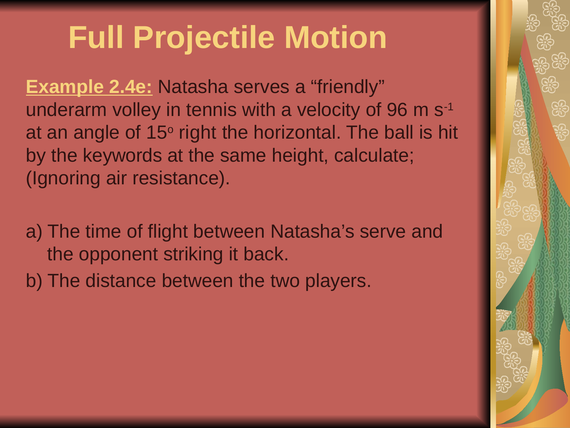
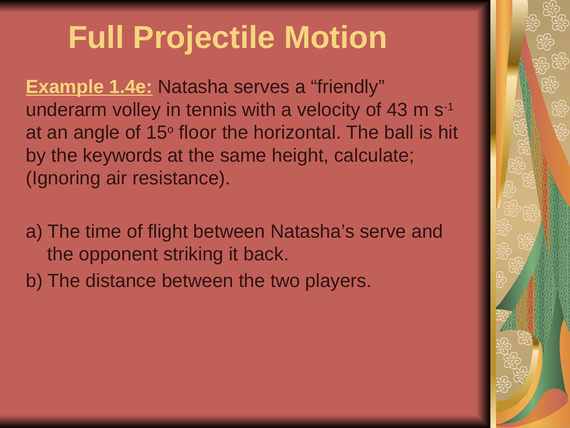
2.4e: 2.4e -> 1.4e
96: 96 -> 43
right: right -> floor
